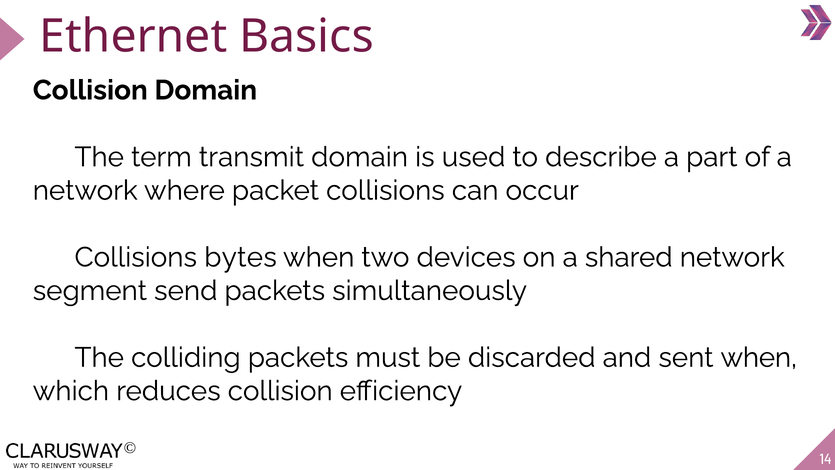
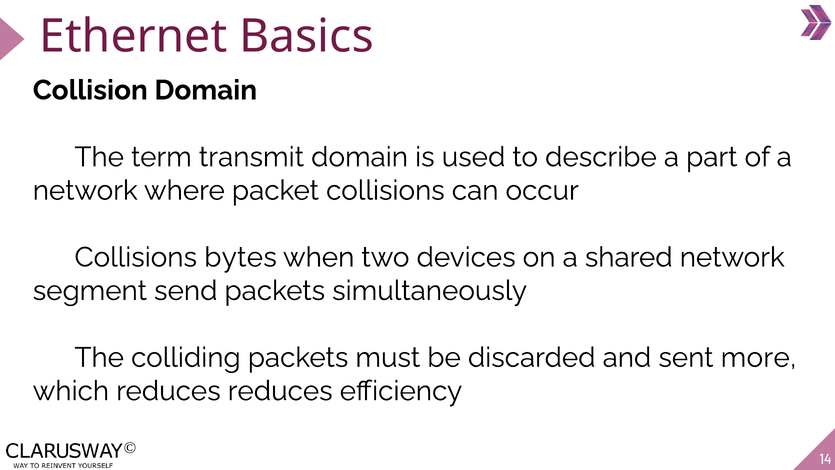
sent when: when -> more
reduces collision: collision -> reduces
